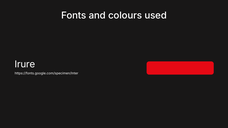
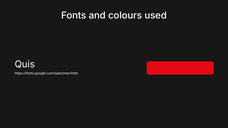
Irure: Irure -> Quis
